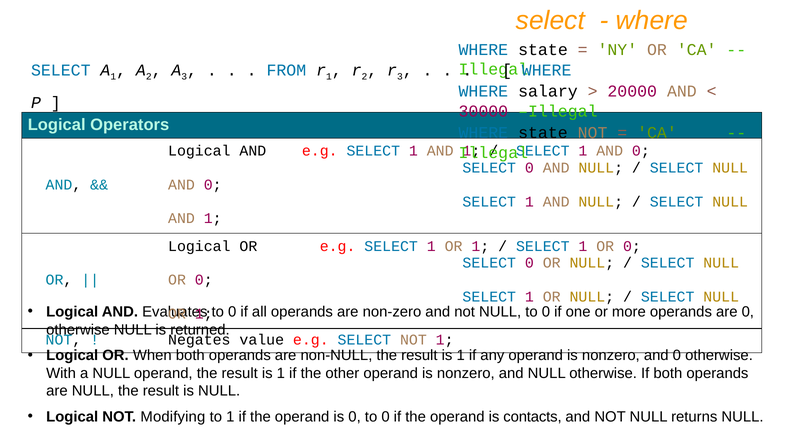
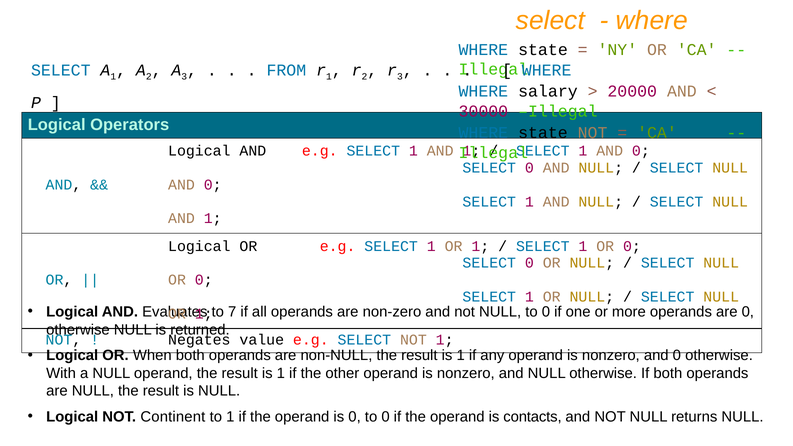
0 at (232, 312): 0 -> 7
Modifying: Modifying -> Continent
